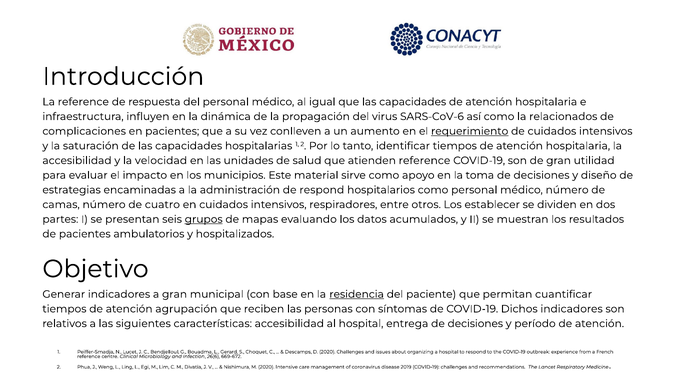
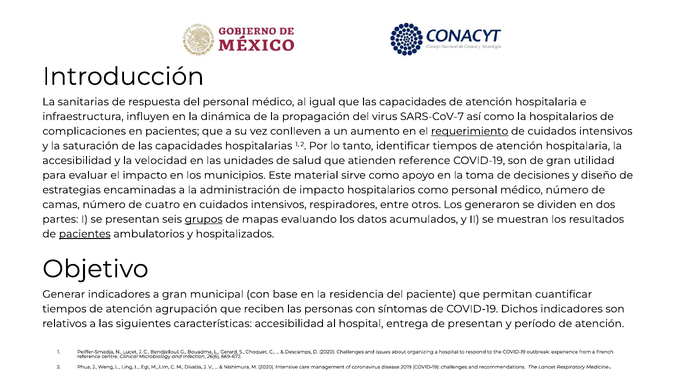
La reference: reference -> sanitarias
SARS-CoV-6: SARS-CoV-6 -> SARS-CoV-7
la relacionados: relacionados -> hospitalarios
de respond: respond -> impacto
establecer: establecer -> generaron
pacientes at (85, 234) underline: none -> present
residencia underline: present -> none
entrega de decisiones: decisiones -> presentan
